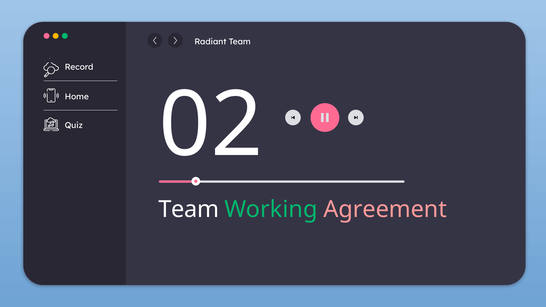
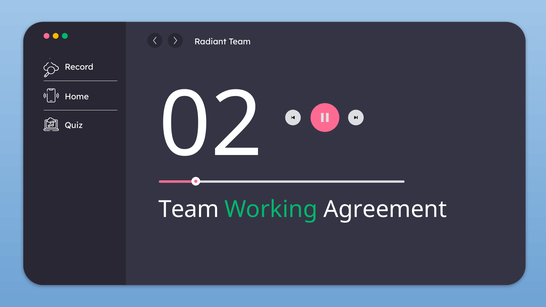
Agreement colour: pink -> white
